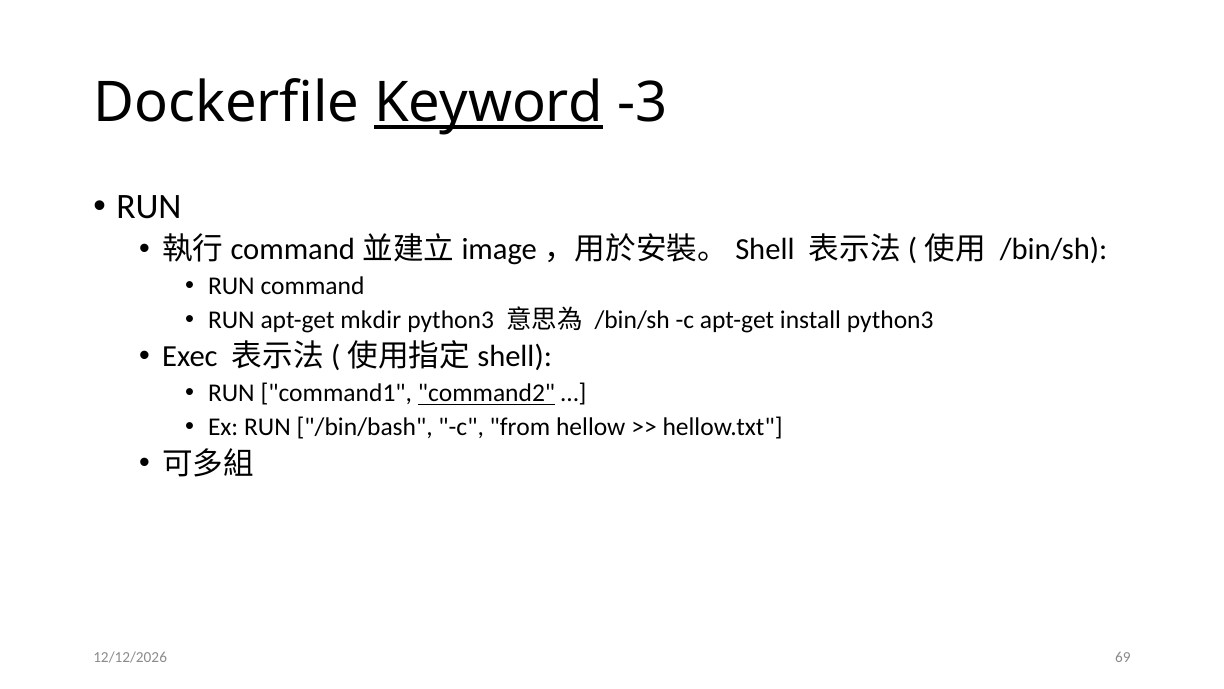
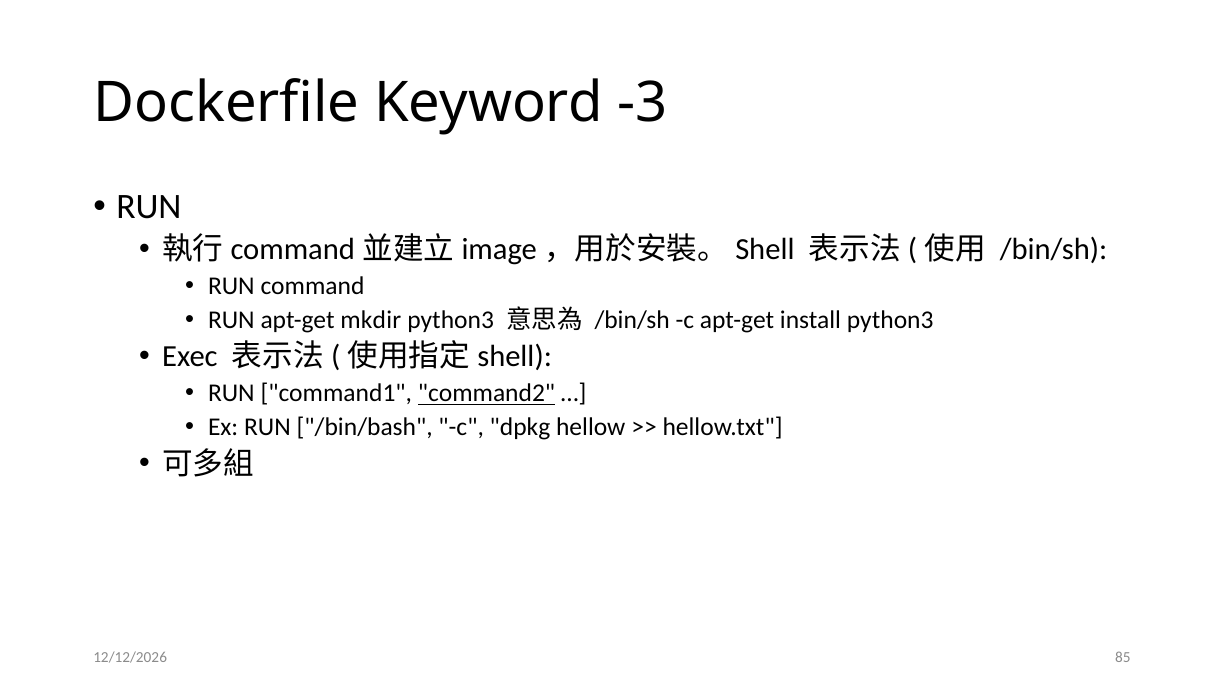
Keyword underline: present -> none
from: from -> dpkg
69: 69 -> 85
